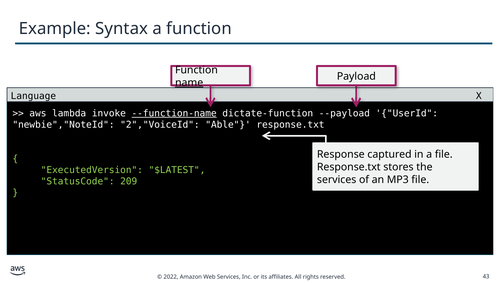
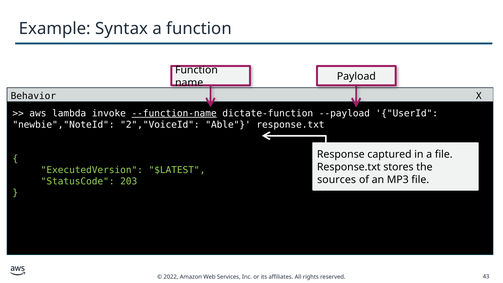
name underline: present -> none
Language: Language -> Behavior
services at (337, 180): services -> sources
209: 209 -> 203
